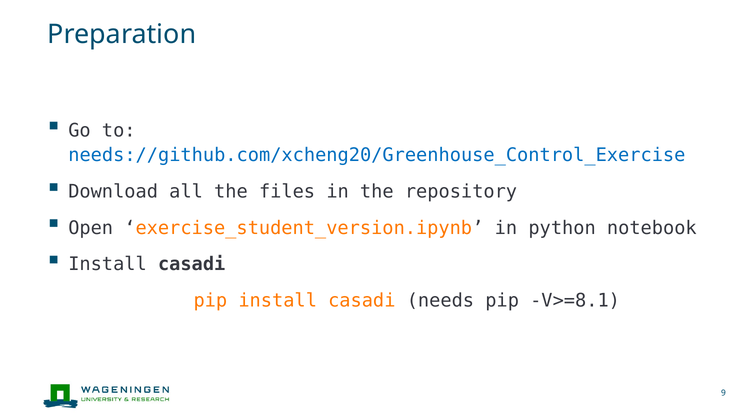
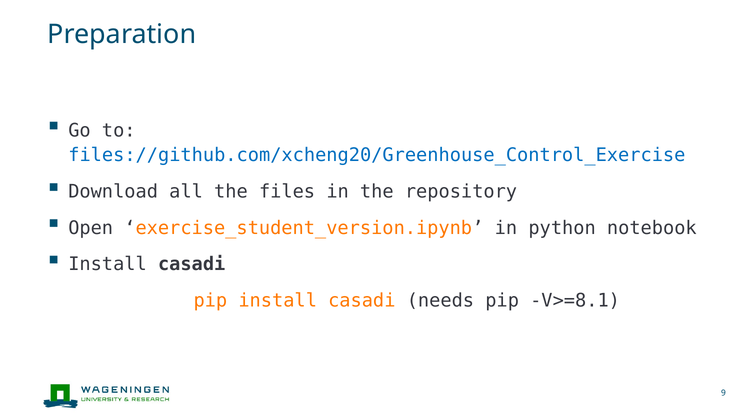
needs://github.com/xcheng20/Greenhouse_Control_Exercise: needs://github.com/xcheng20/Greenhouse_Control_Exercise -> files://github.com/xcheng20/Greenhouse_Control_Exercise
